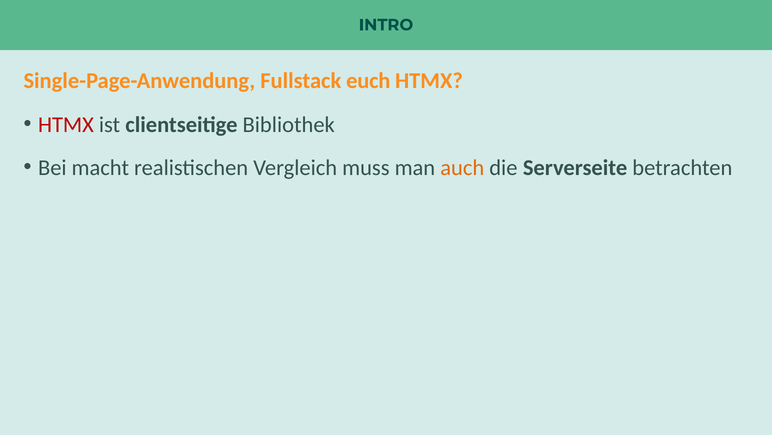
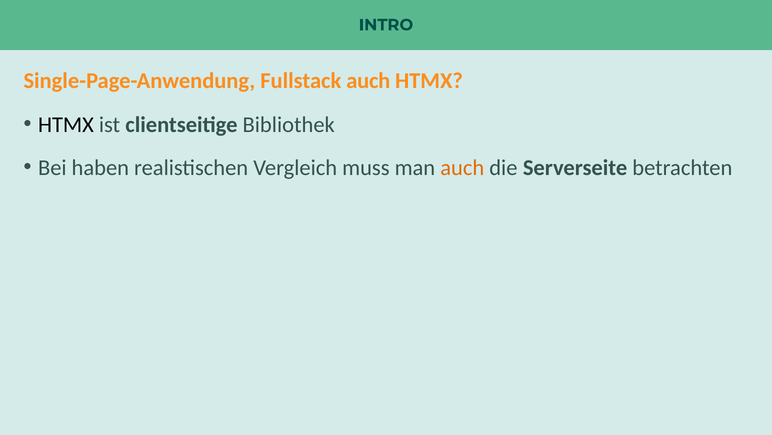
Fullstack euch: euch -> auch
HTMX at (66, 124) colour: red -> black
macht: macht -> haben
